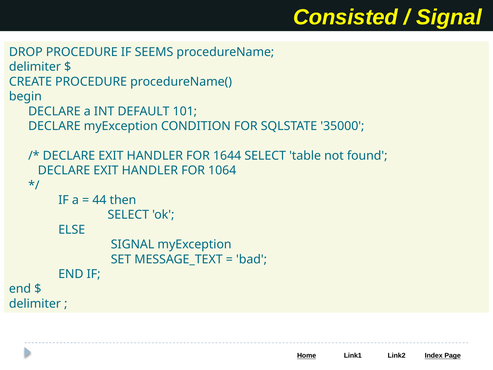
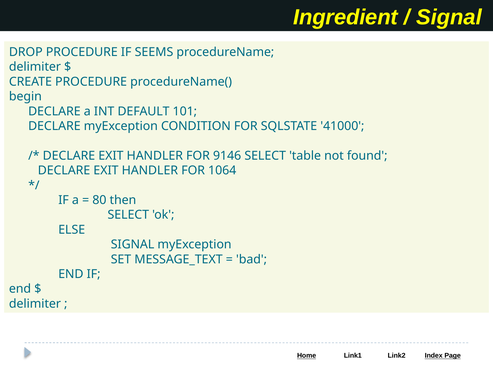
Consisted: Consisted -> Ingredient
35000: 35000 -> 41000
1644: 1644 -> 9146
44: 44 -> 80
